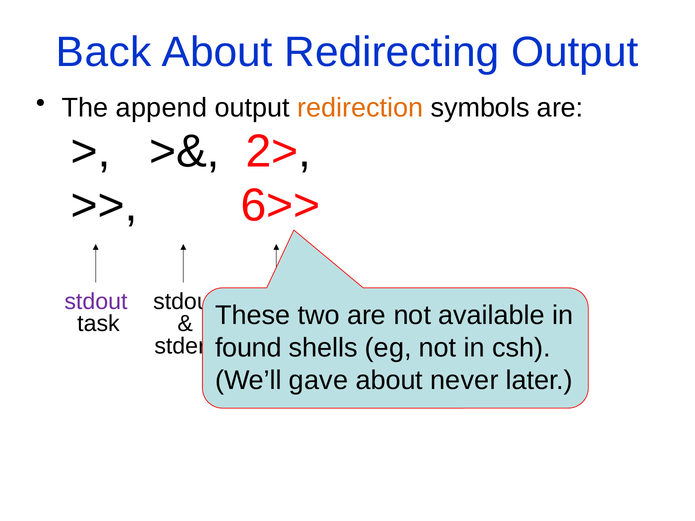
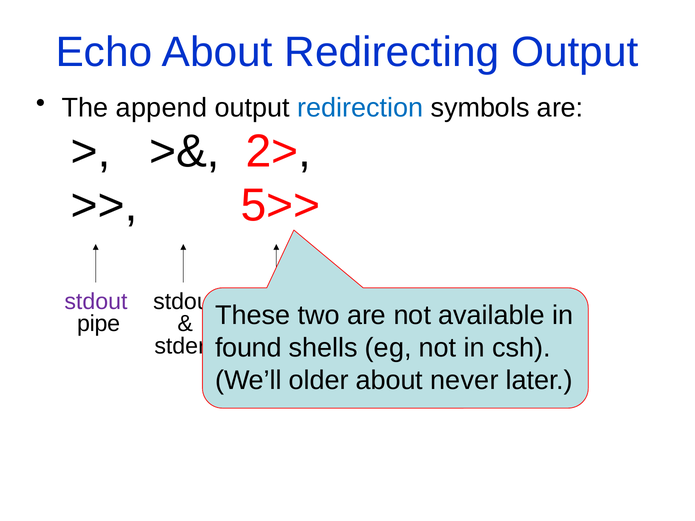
Back: Back -> Echo
redirection colour: orange -> blue
6>>: 6>> -> 5>>
task: task -> pipe
gave: gave -> older
